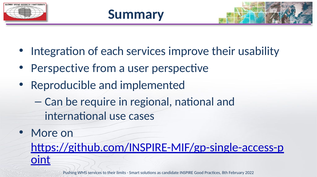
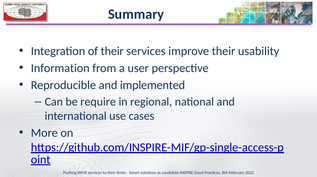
of each: each -> their
Perspective at (60, 68): Perspective -> Information
